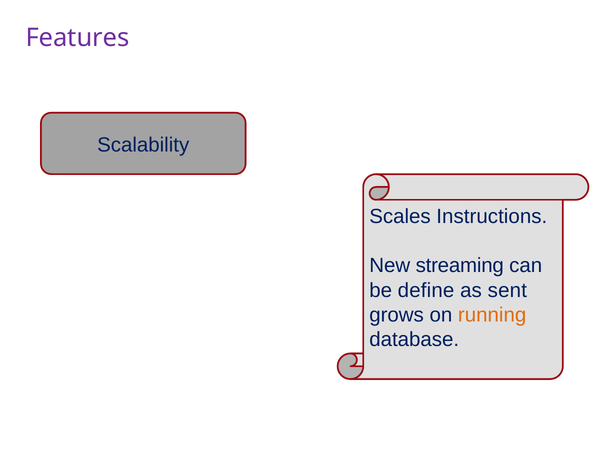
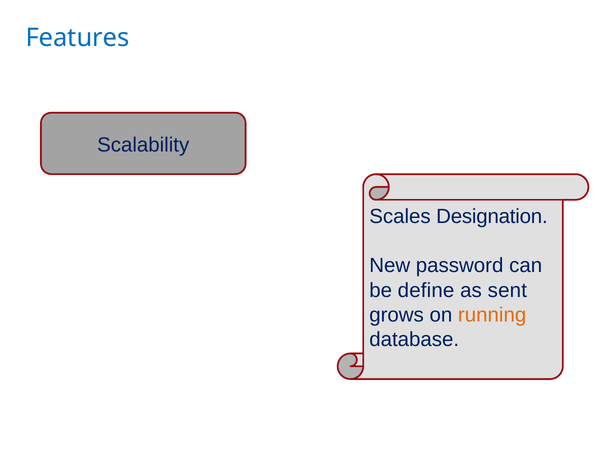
Features colour: purple -> blue
Instructions: Instructions -> Designation
streaming: streaming -> password
